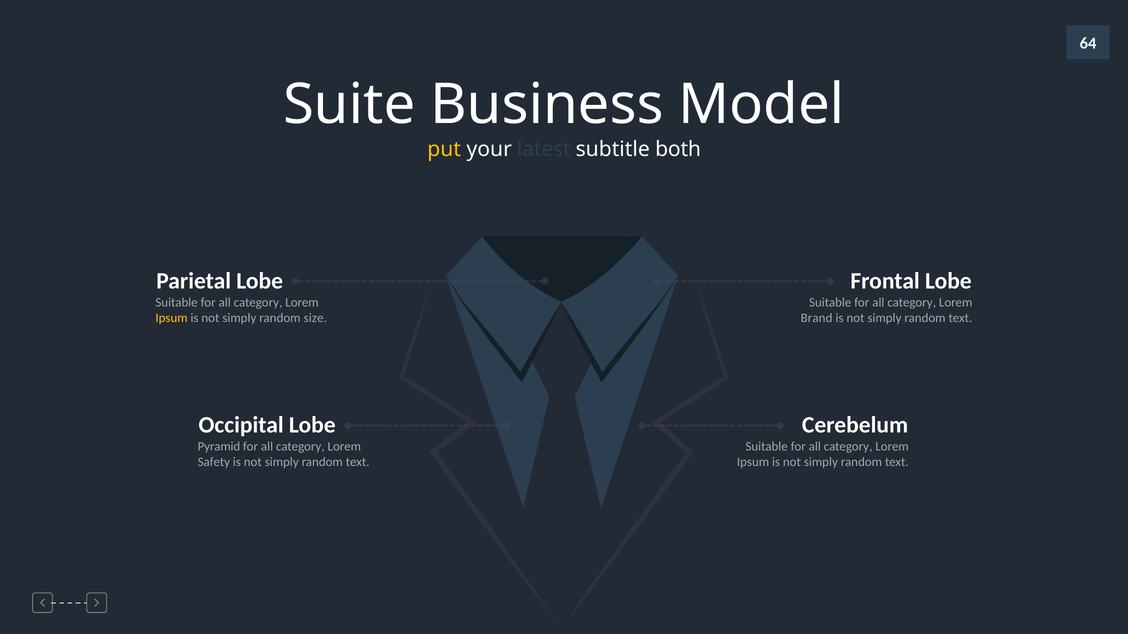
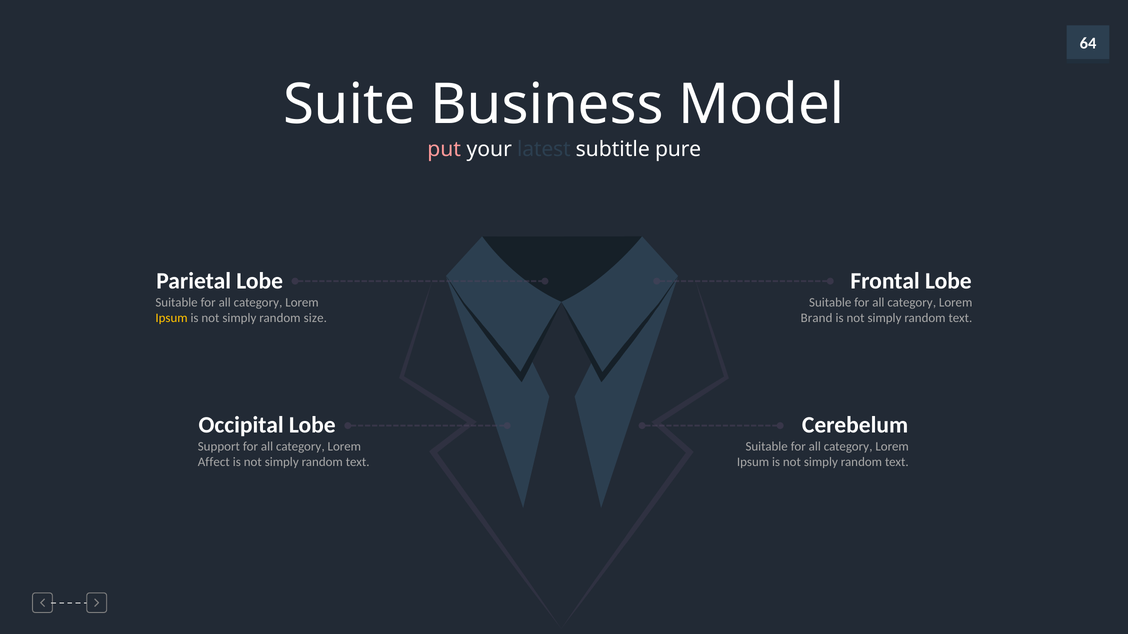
put colour: yellow -> pink
both: both -> pure
Pyramid: Pyramid -> Support
Safety: Safety -> Affect
